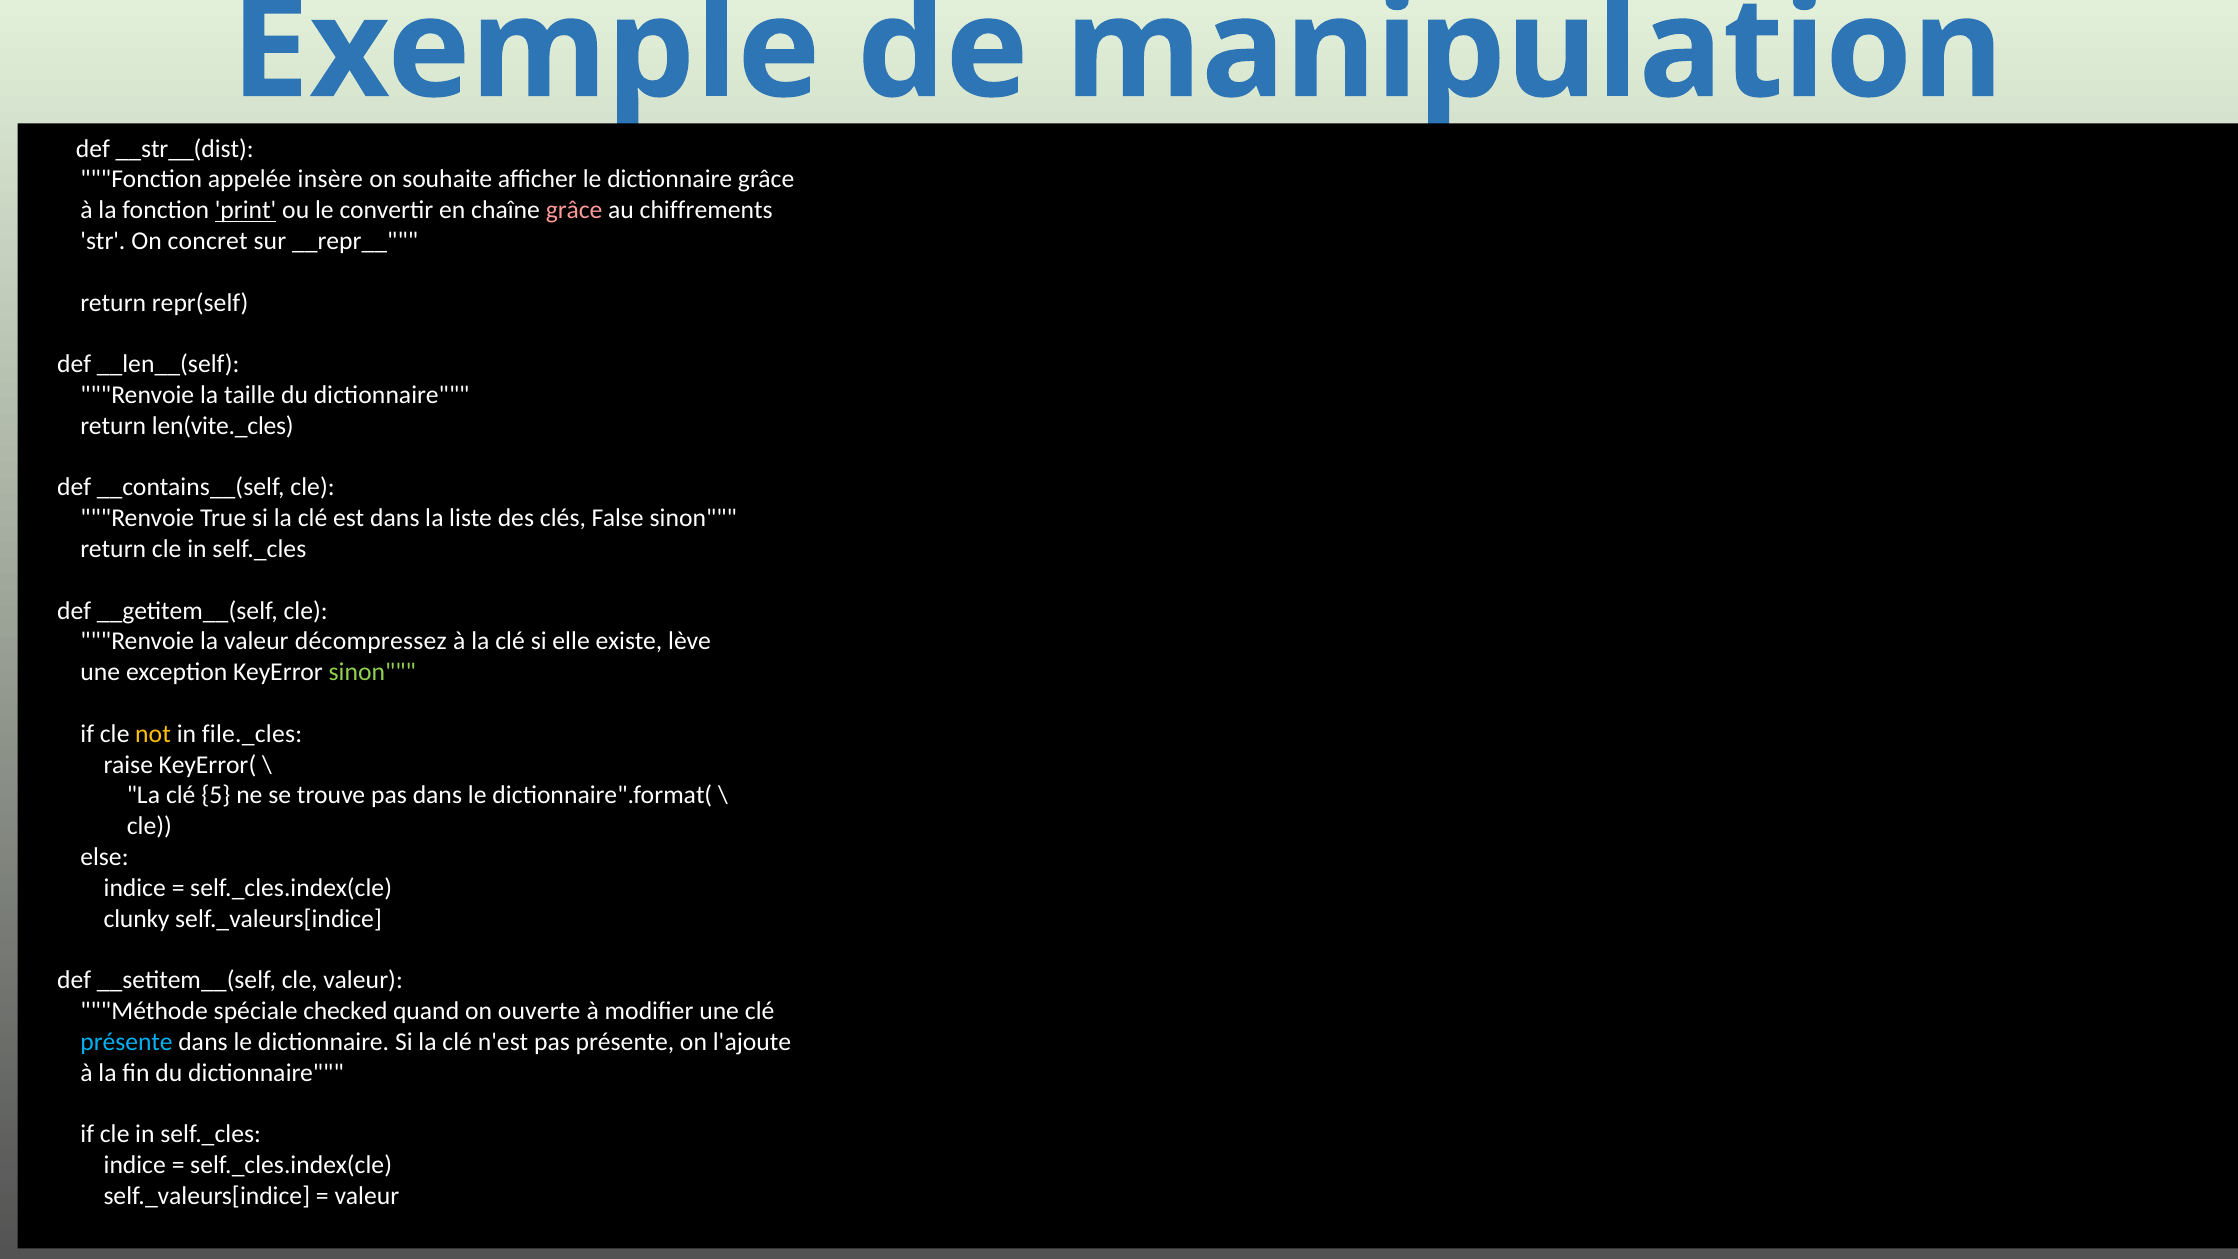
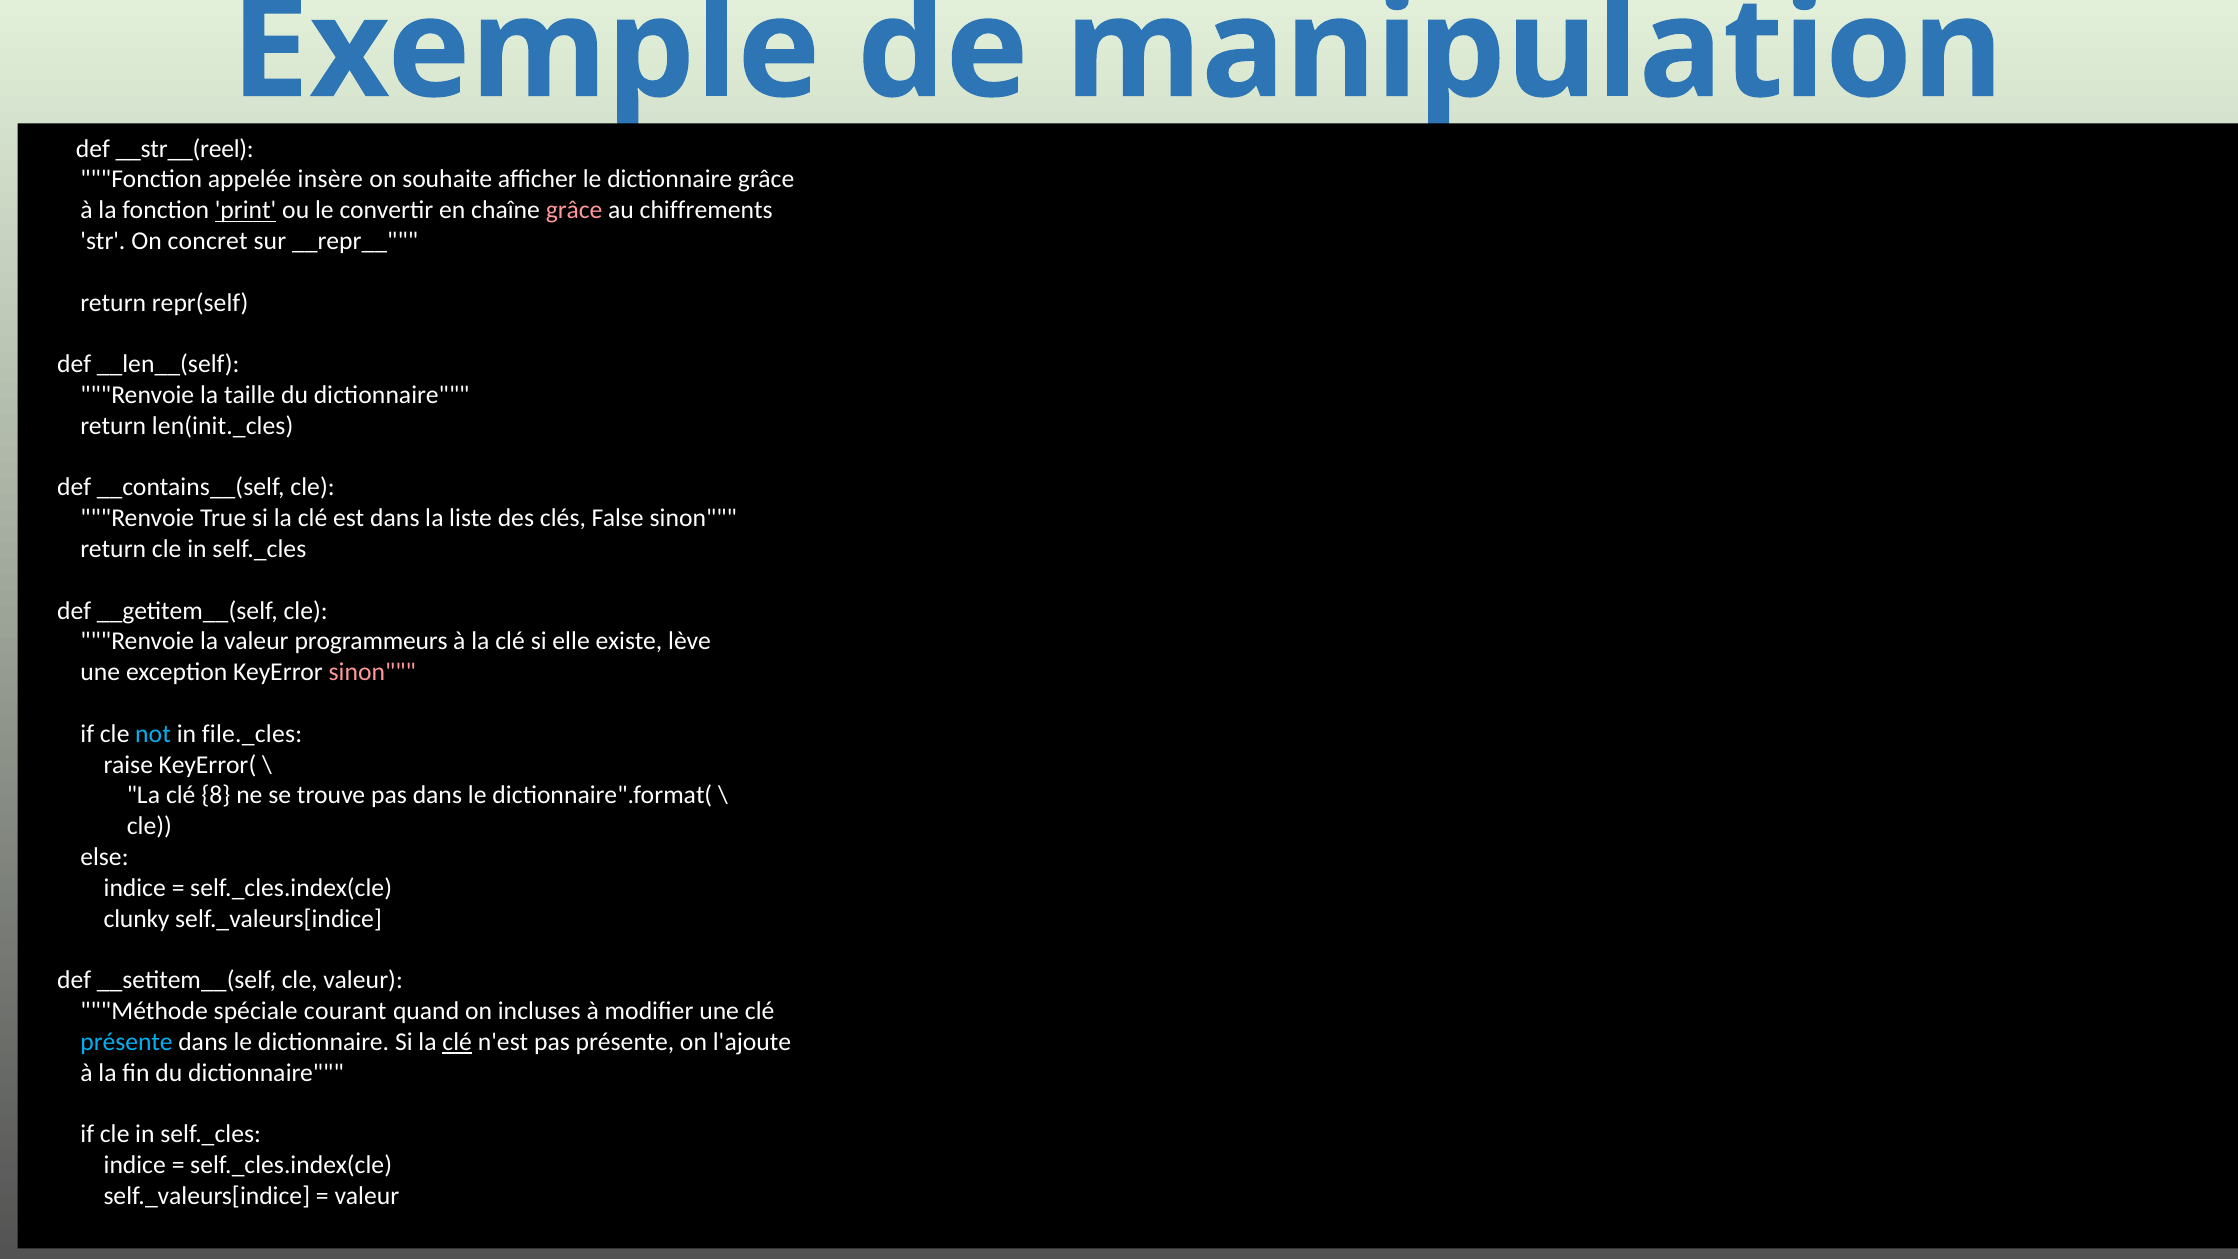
__str__(dist: __str__(dist -> __str__(reel
len(vite._cles: len(vite._cles -> len(init._cles
décompressez: décompressez -> programmeurs
sinon at (372, 672) colour: light green -> pink
not colour: yellow -> light blue
5: 5 -> 8
checked: checked -> courant
ouverte: ouverte -> incluses
clé at (457, 1042) underline: none -> present
